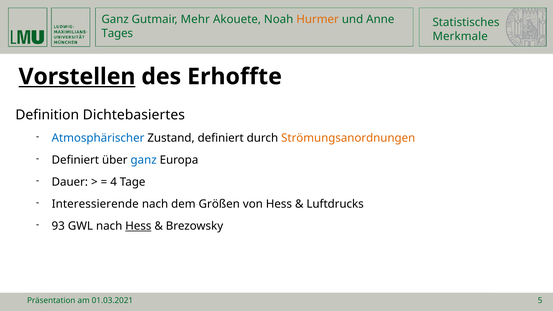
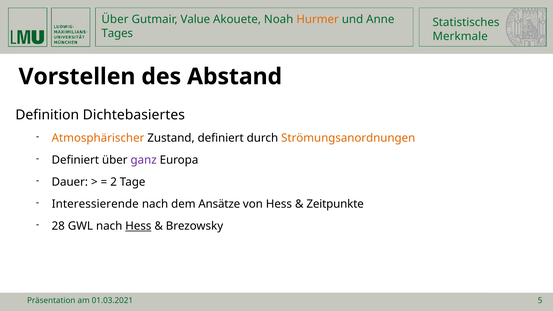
Ganz at (115, 19): Ganz -> Über
Mehr: Mehr -> Value
Vorstellen underline: present -> none
Erhoffte: Erhoffte -> Abstand
Atmosphärischer colour: blue -> orange
ganz at (144, 160) colour: blue -> purple
4: 4 -> 2
Größen: Größen -> Ansätze
Luftdrucks: Luftdrucks -> Zeitpunkte
93: 93 -> 28
